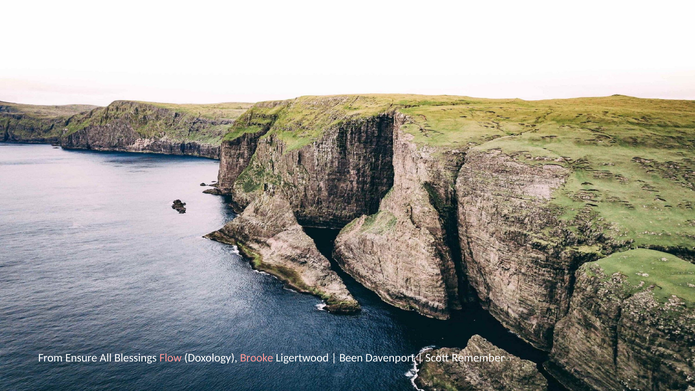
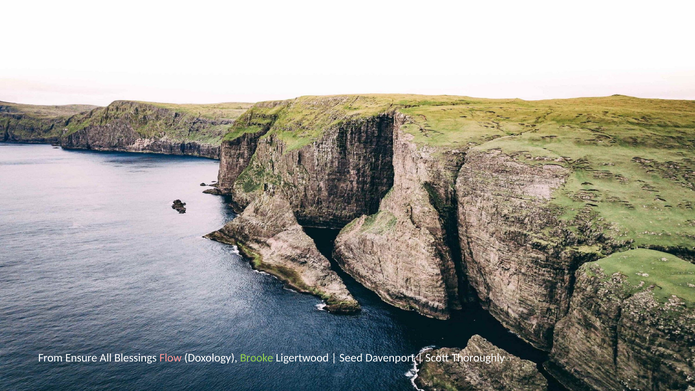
Brooke colour: pink -> light green
Been: Been -> Seed
Remember: Remember -> Thoroughly
